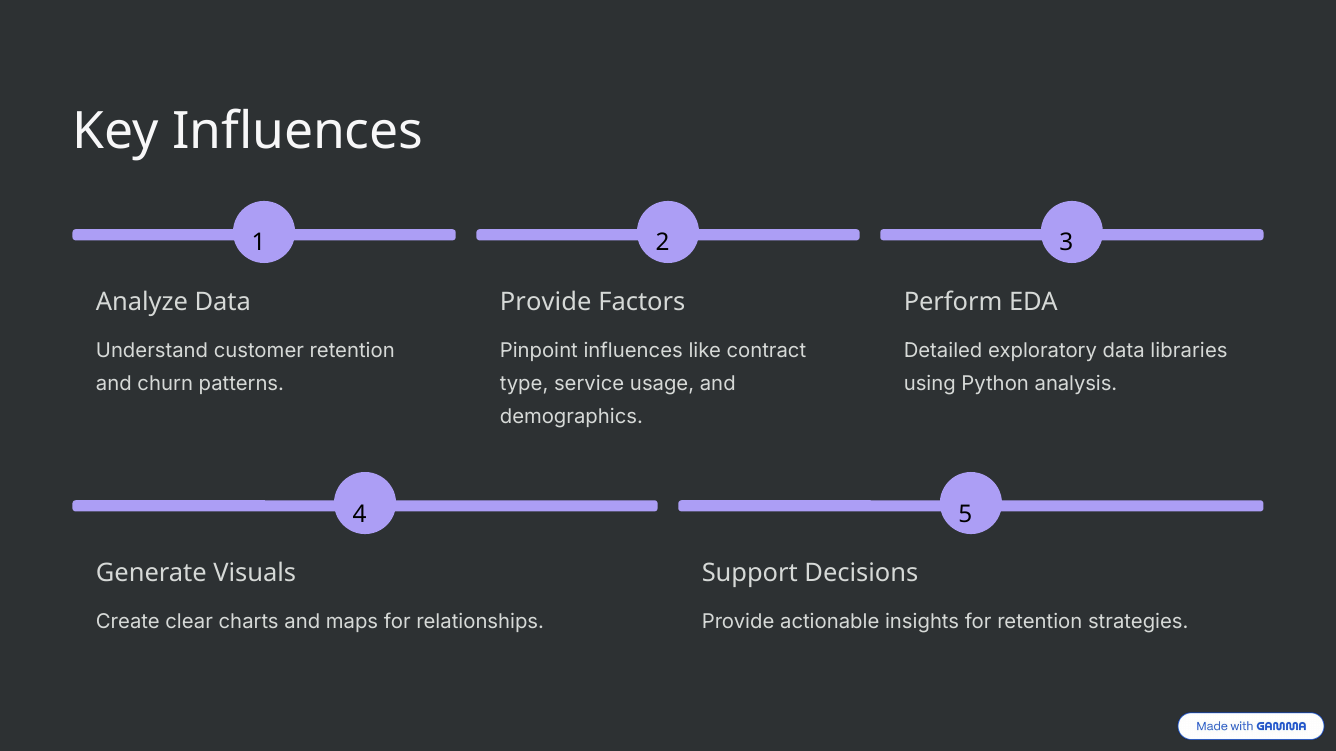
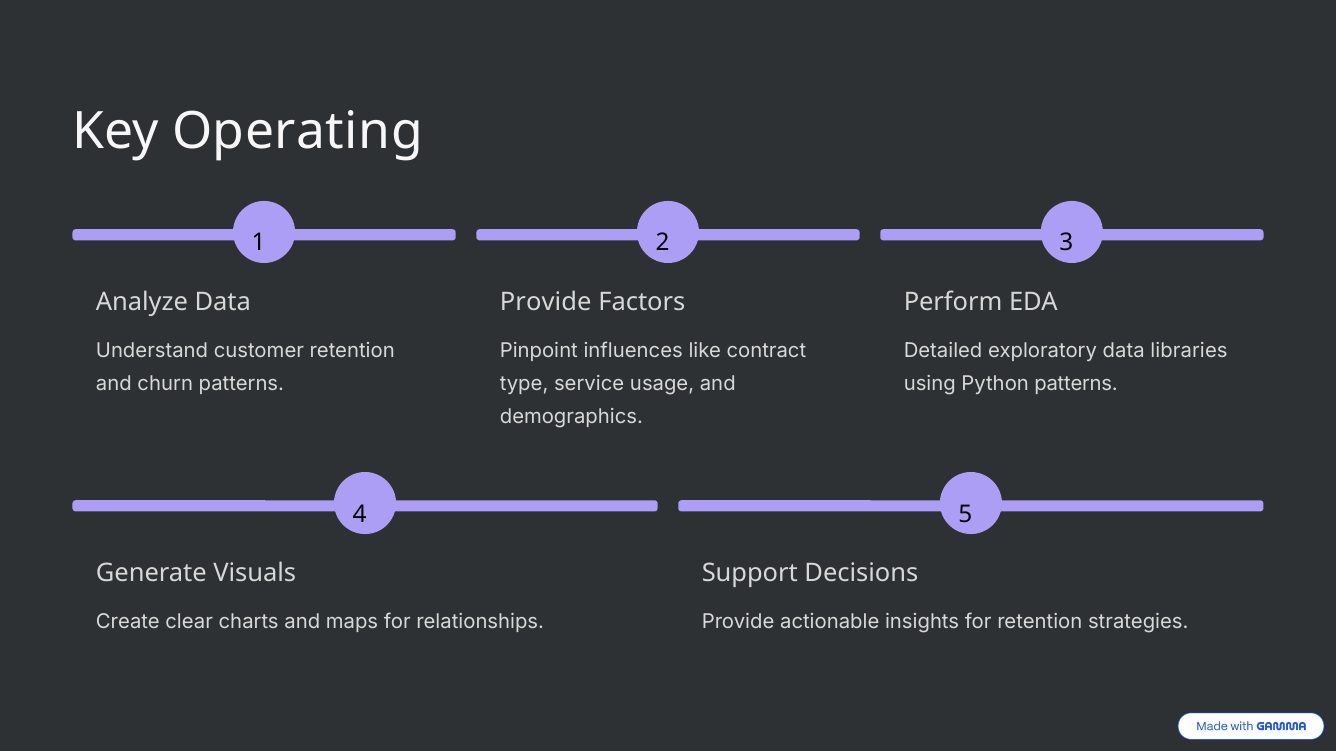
Key Influences: Influences -> Operating
Python analysis: analysis -> patterns
